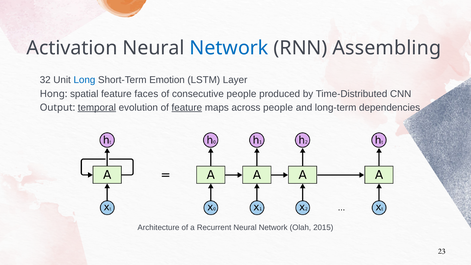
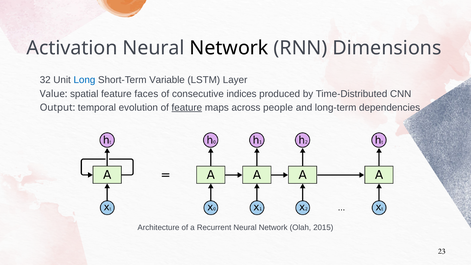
Network at (229, 48) colour: blue -> black
Assembling: Assembling -> Dimensions
Emotion: Emotion -> Variable
Hong: Hong -> Value
consecutive people: people -> indices
temporal underline: present -> none
